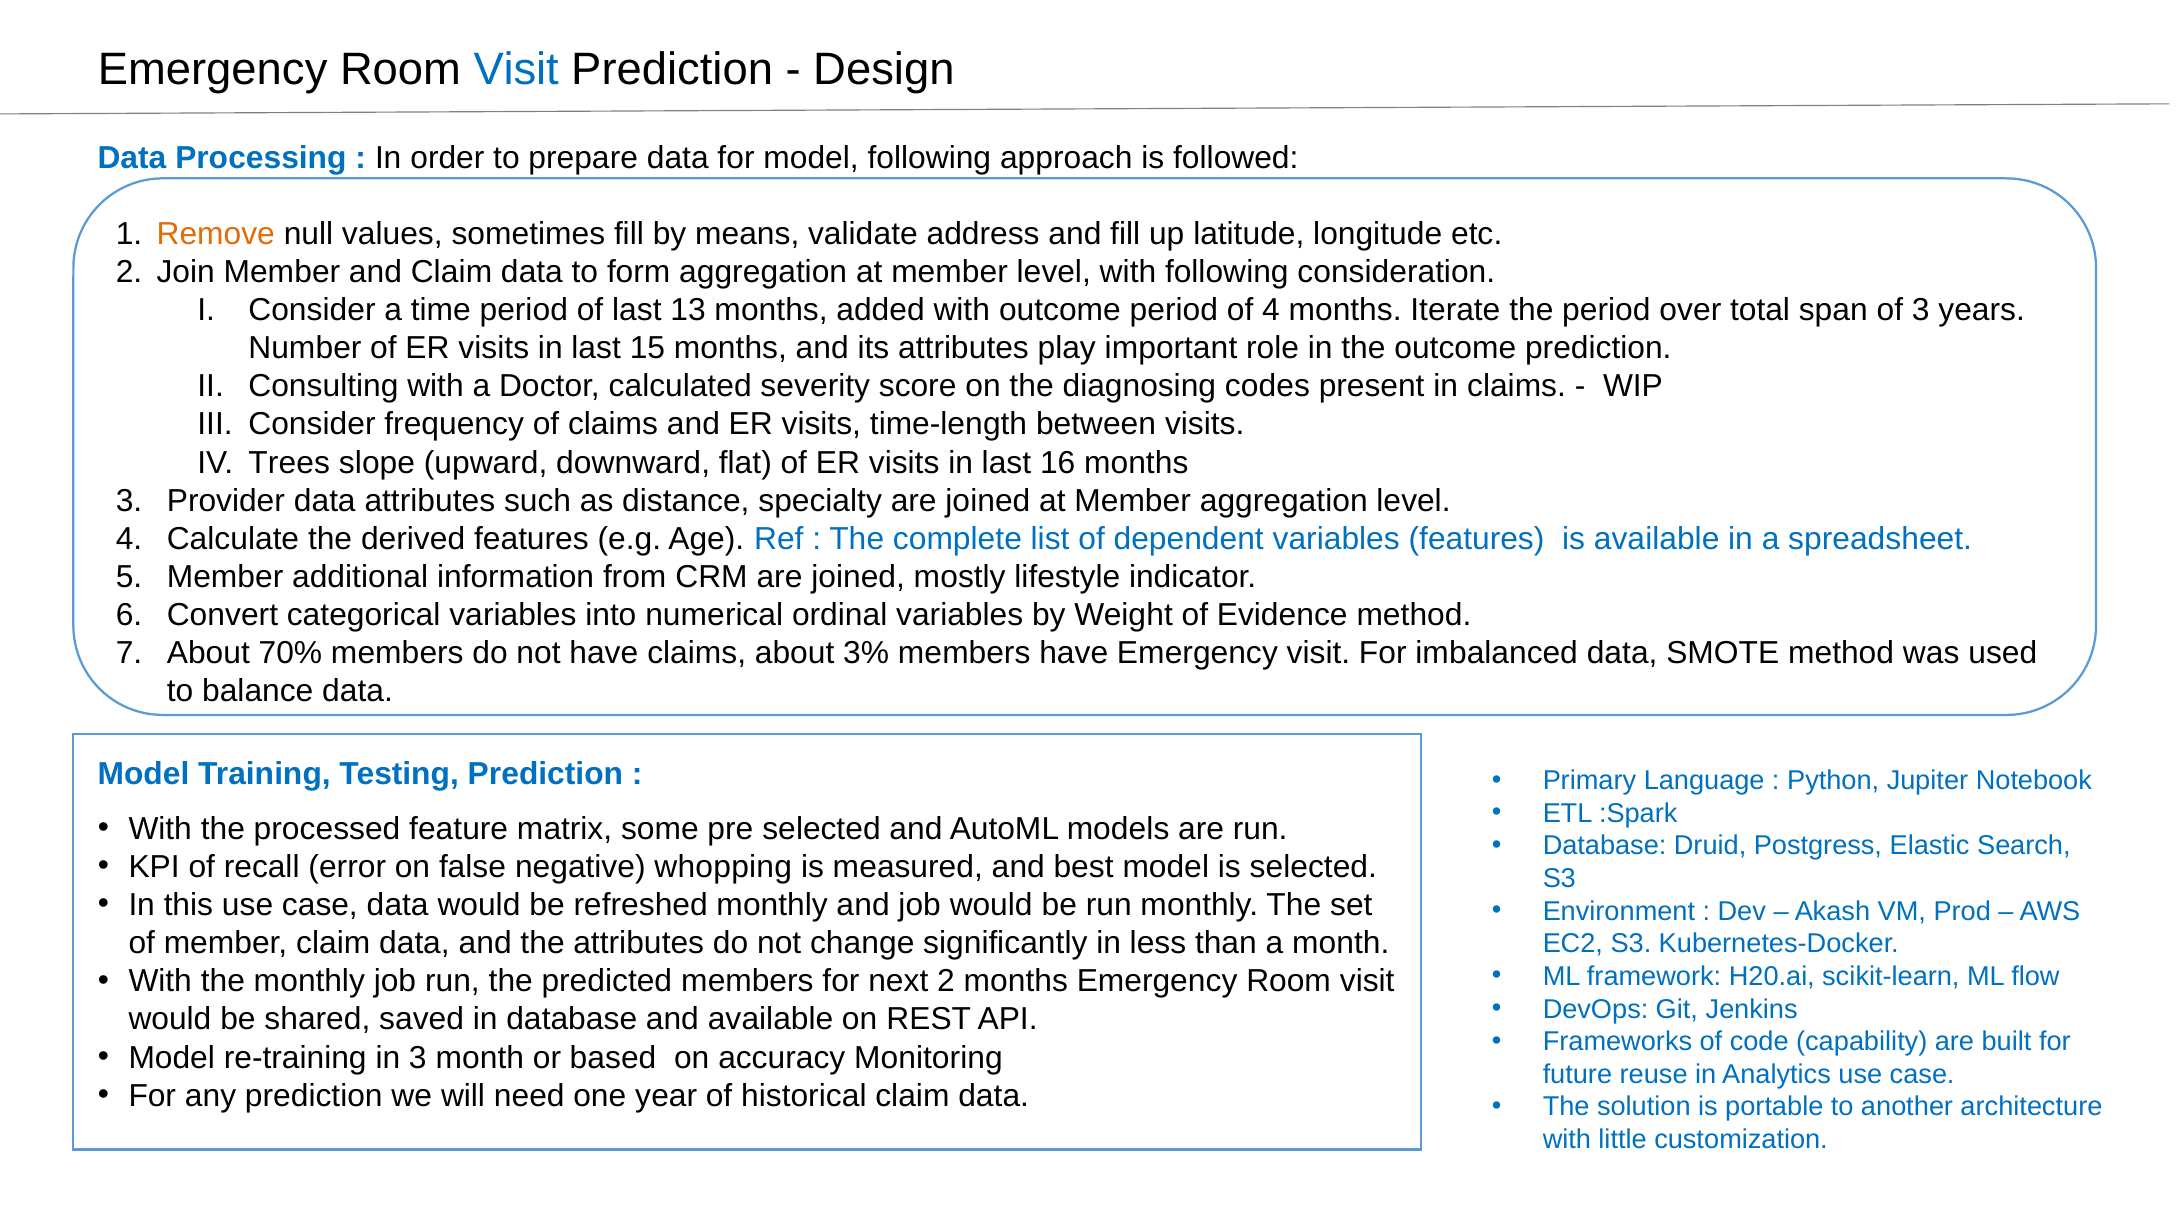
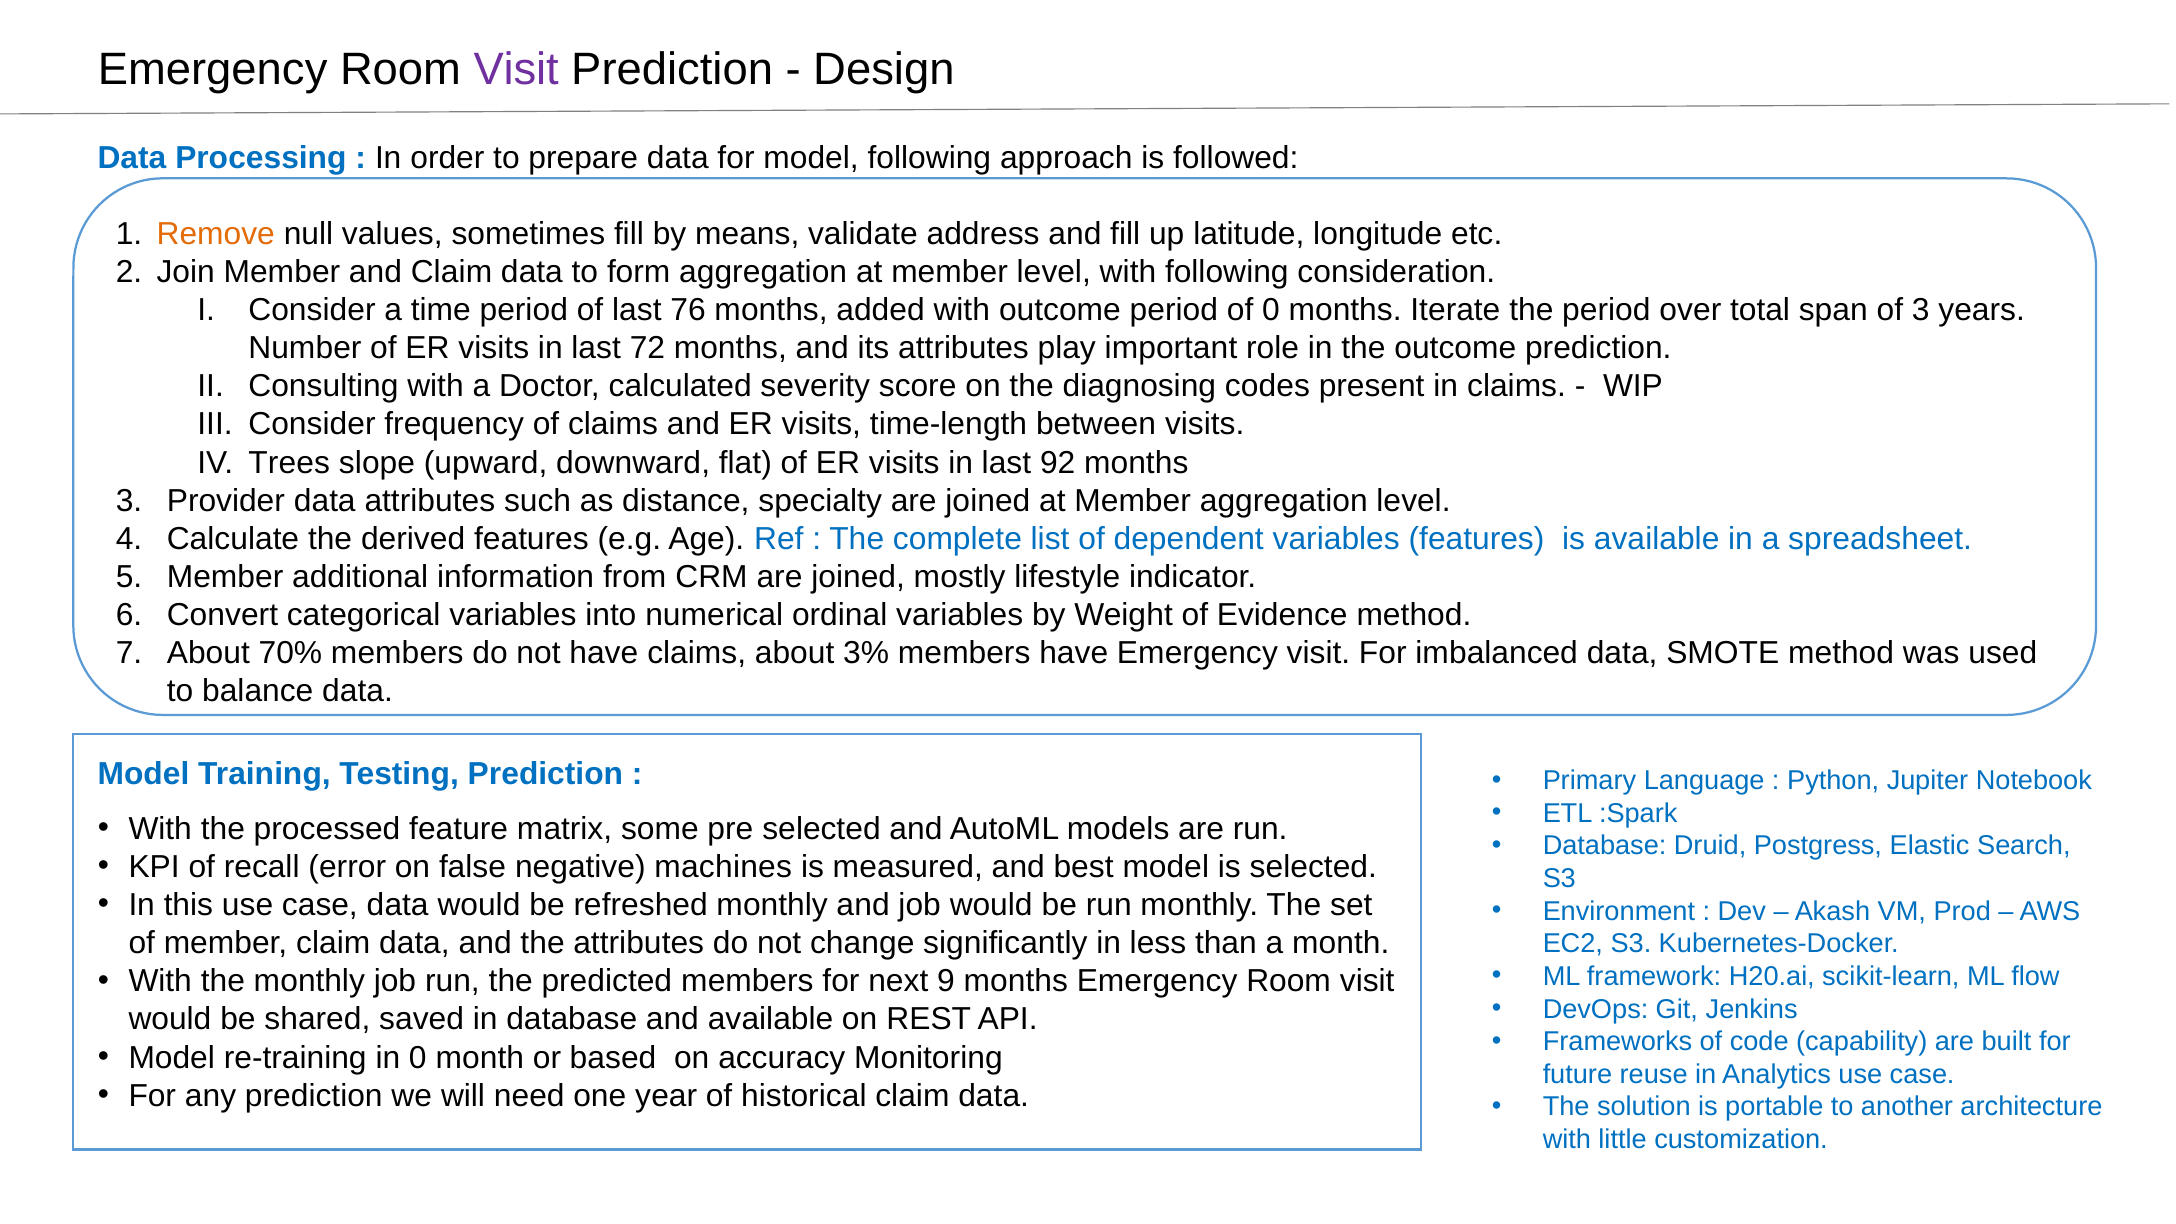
Visit at (516, 69) colour: blue -> purple
13: 13 -> 76
of 4: 4 -> 0
15: 15 -> 72
16: 16 -> 92
whopping: whopping -> machines
next 2: 2 -> 9
in 3: 3 -> 0
